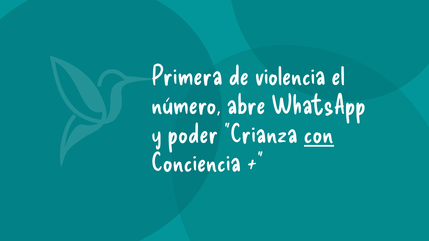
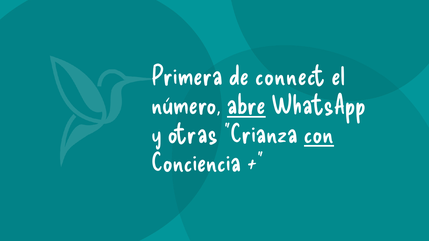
violencia: violencia -> connect
abre underline: none -> present
poder: poder -> otras
